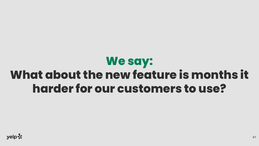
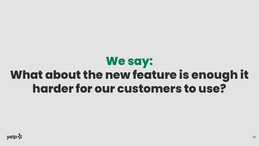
months: months -> enough
